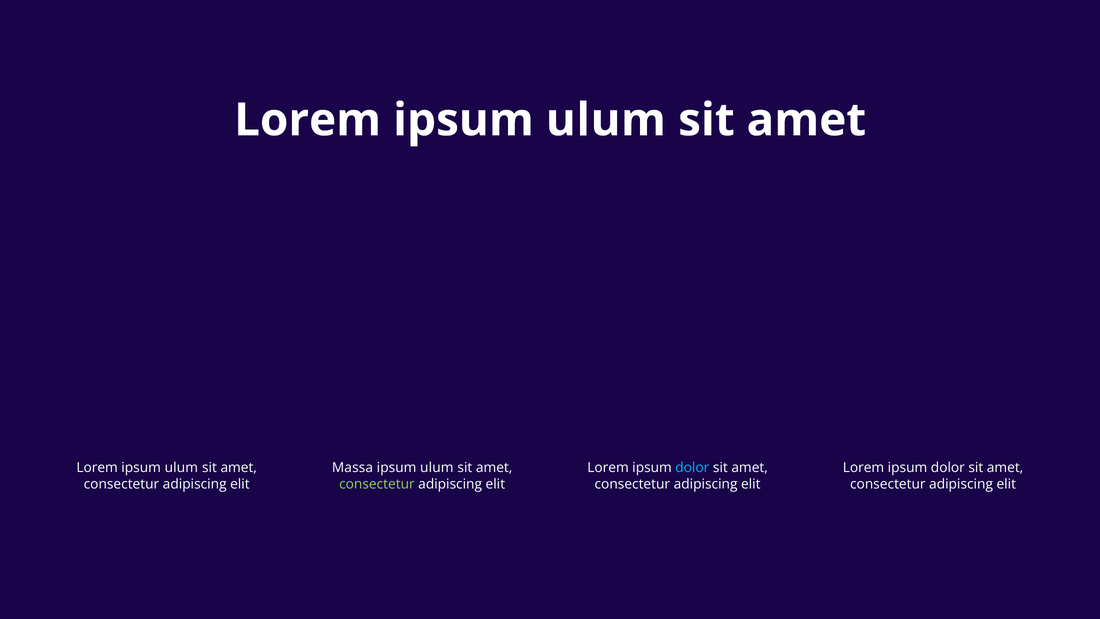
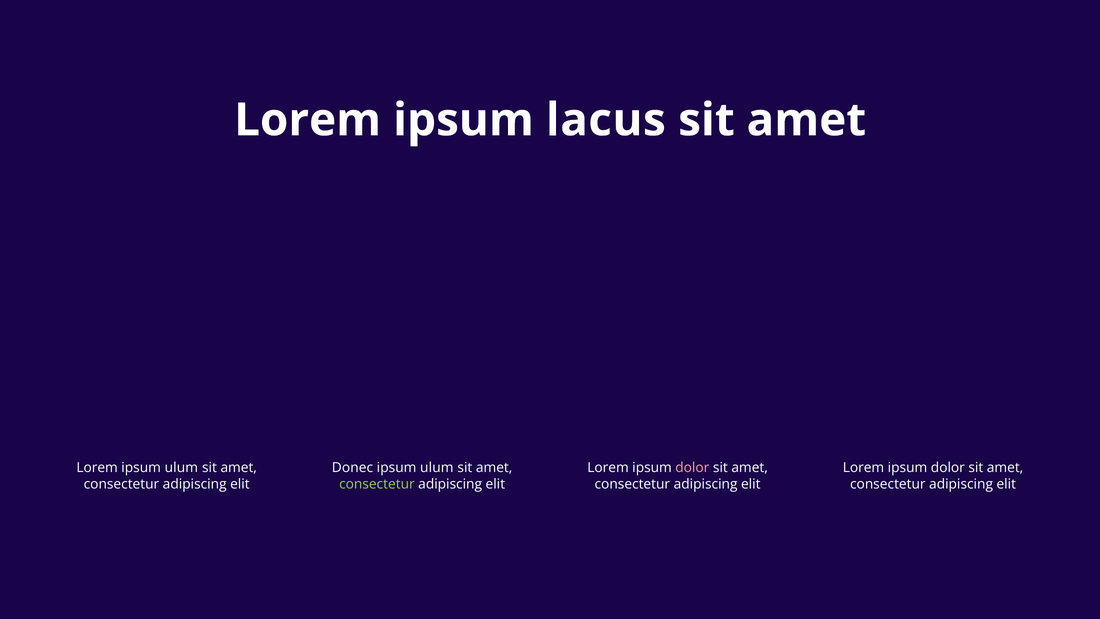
ulum at (606, 120): ulum -> lacus
Massa: Massa -> Donec
dolor at (692, 467) colour: light blue -> pink
